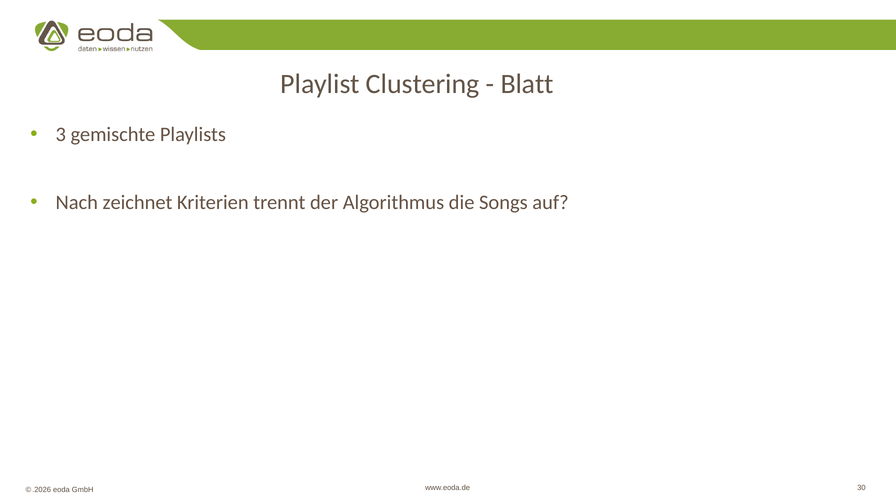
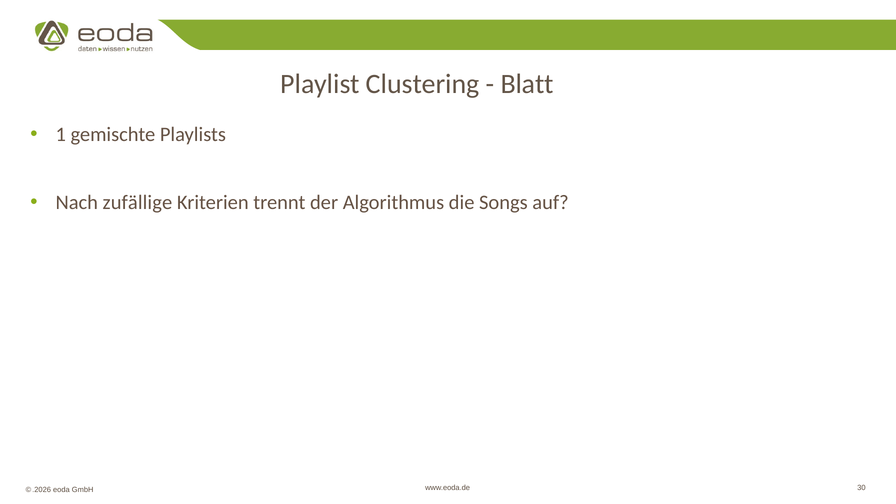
3: 3 -> 1
zeichnet: zeichnet -> zufällige
